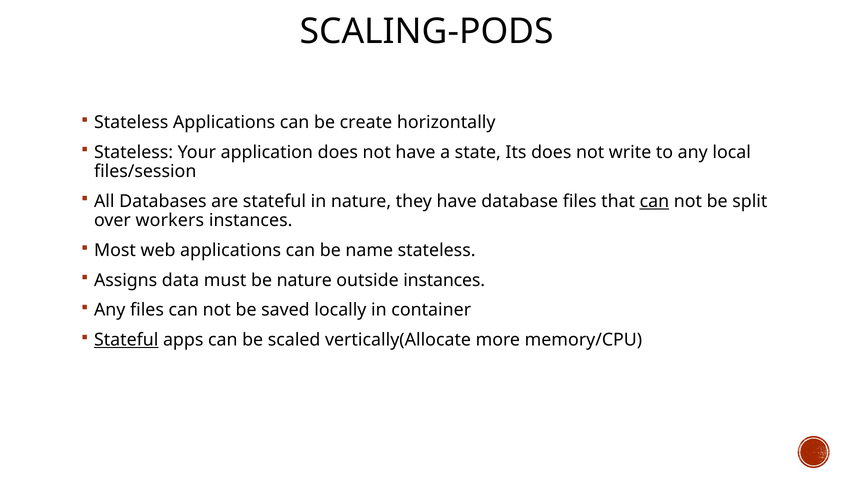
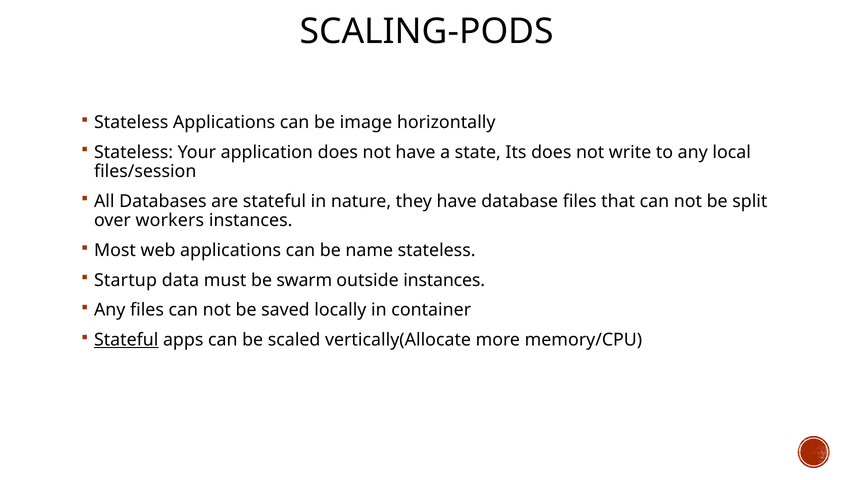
create: create -> image
can at (654, 201) underline: present -> none
Assigns: Assigns -> Startup
be nature: nature -> swarm
